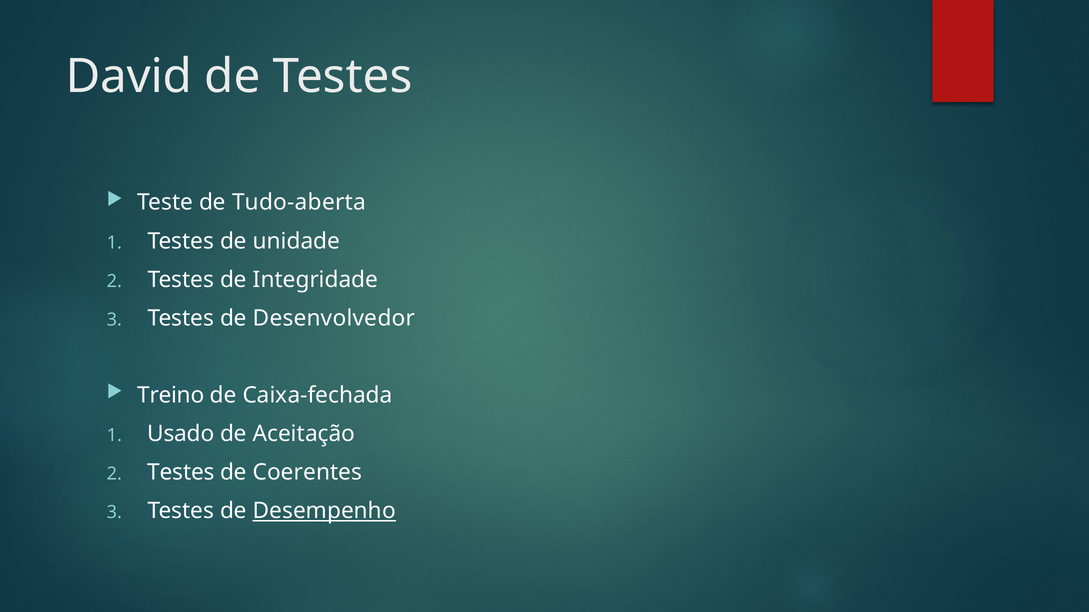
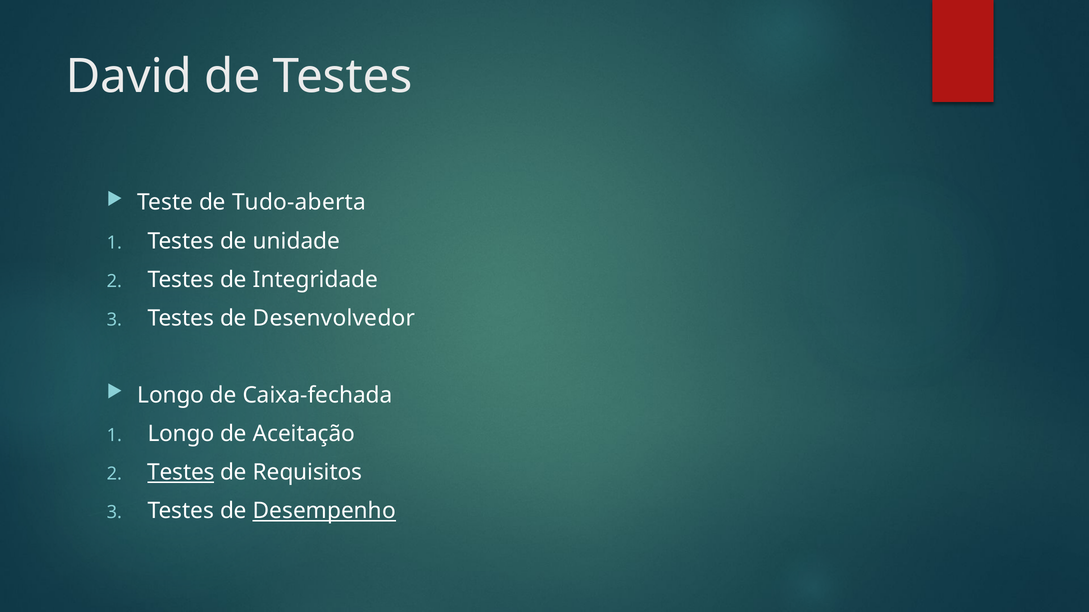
Treino at (171, 396): Treino -> Longo
Usado at (181, 434): Usado -> Longo
Testes at (181, 473) underline: none -> present
Coerentes: Coerentes -> Requisitos
